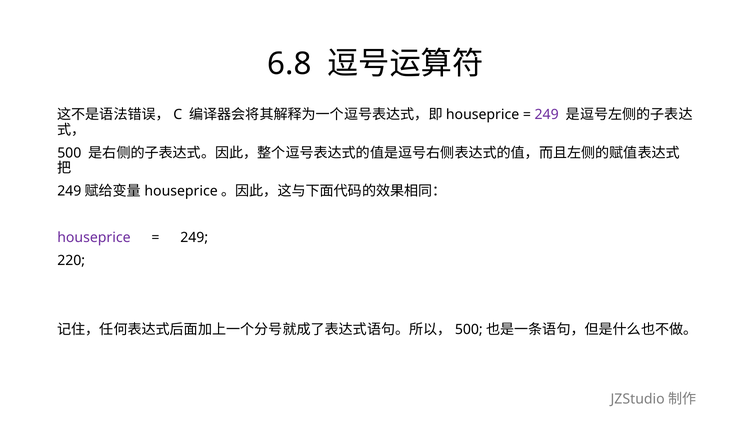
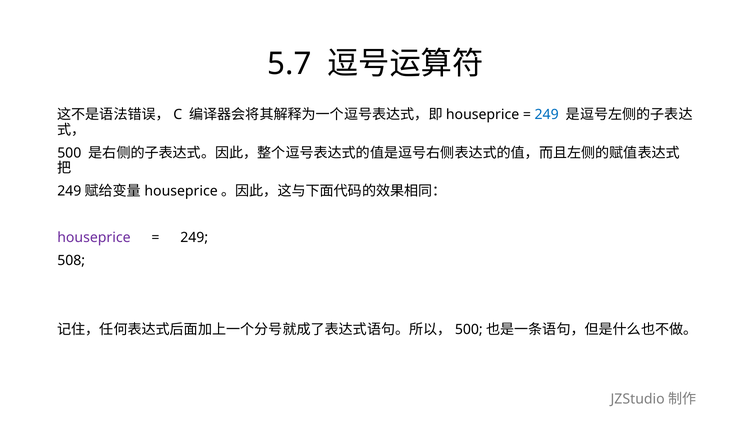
6.8: 6.8 -> 5.7
249 at (547, 114) colour: purple -> blue
220: 220 -> 508
